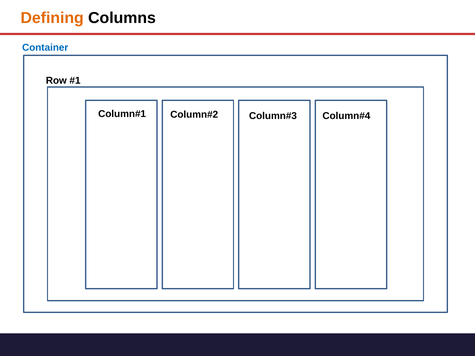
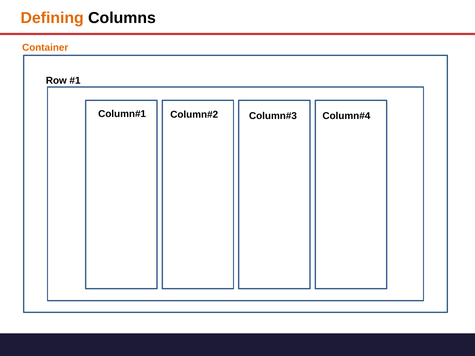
Container colour: blue -> orange
